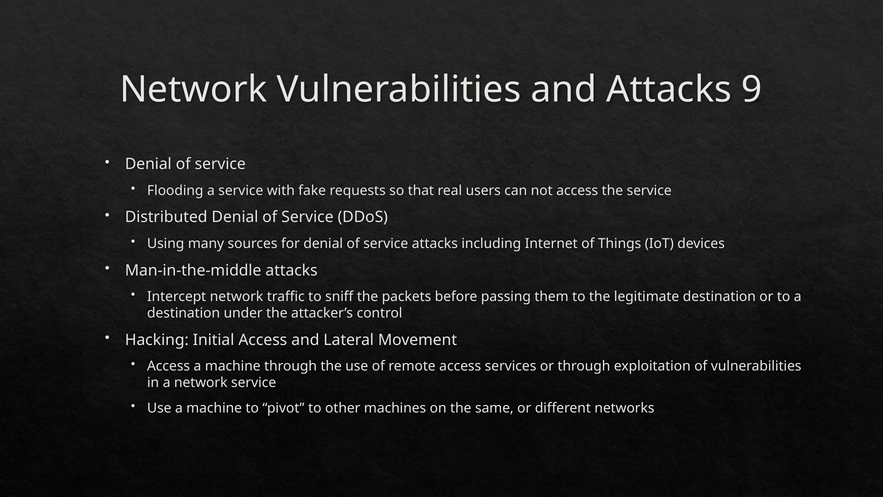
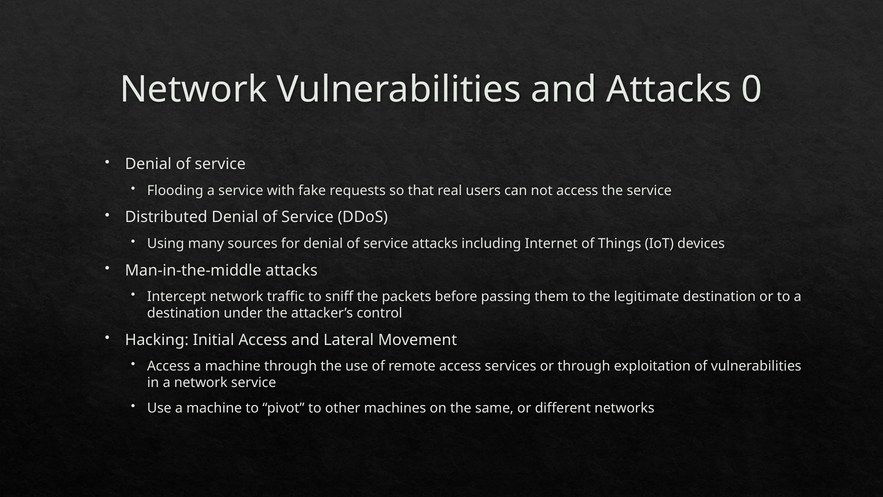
9: 9 -> 0
